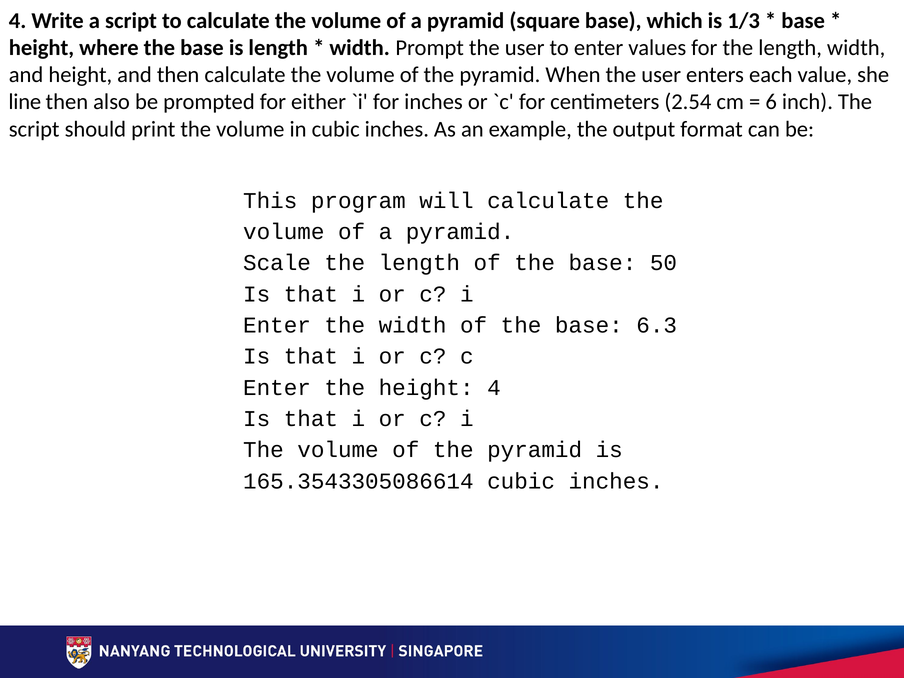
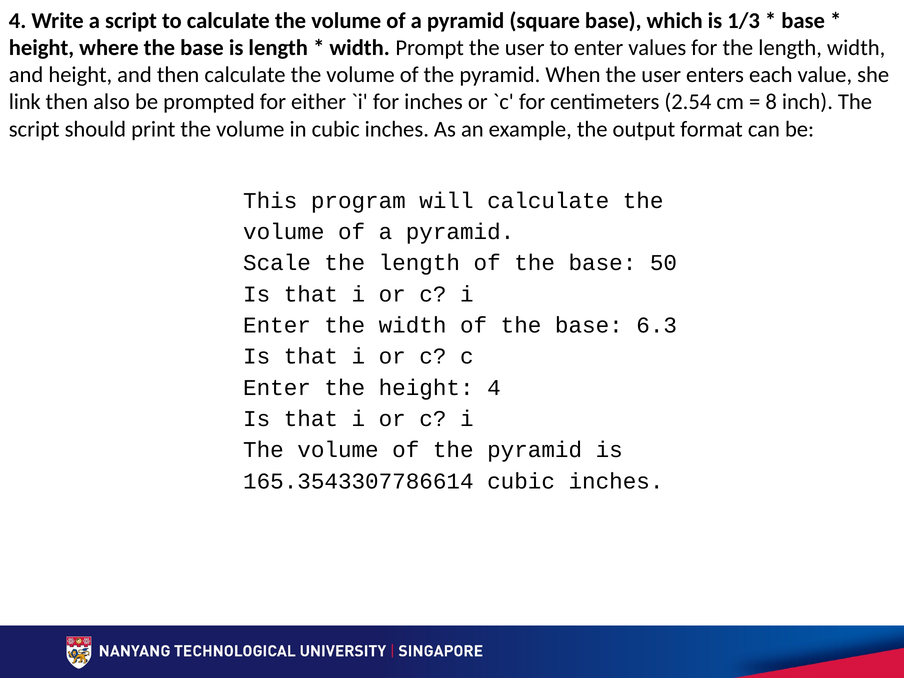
line: line -> link
6: 6 -> 8
165.3543305086614: 165.3543305086614 -> 165.3543307786614
